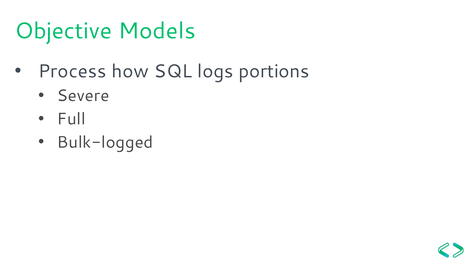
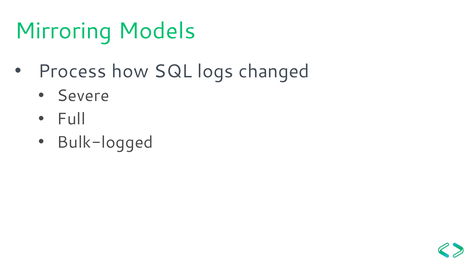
Objective: Objective -> Mirroring
portions: portions -> changed
